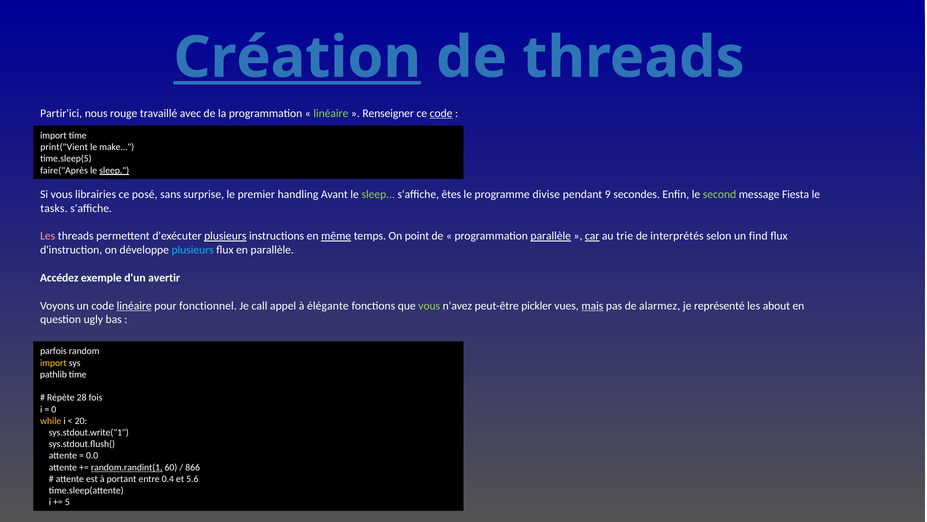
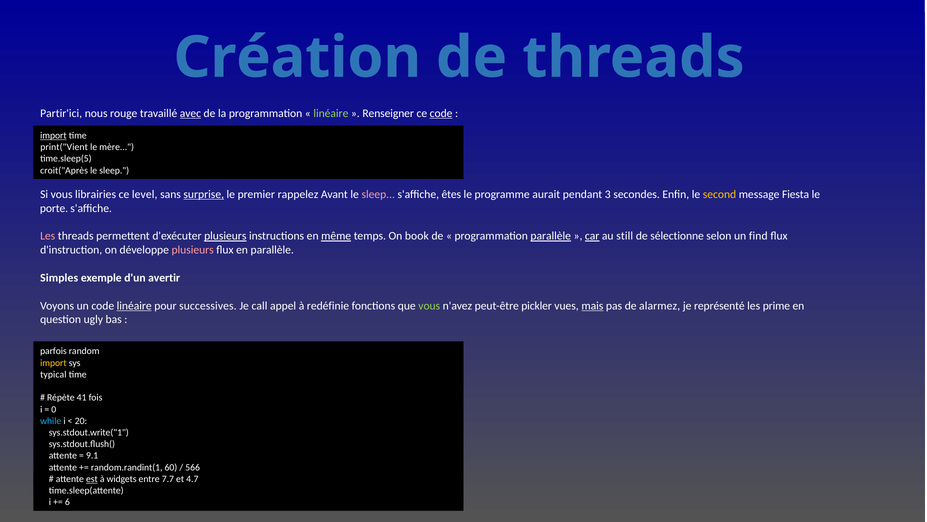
Création underline: present -> none
avec underline: none -> present
import at (53, 135) underline: none -> present
make: make -> mère
faire("Après: faire("Après -> croit("Après
sleep at (114, 170) underline: present -> none
posé: posé -> level
surprise underline: none -> present
handling: handling -> rappelez
sleep at (378, 194) colour: light green -> pink
divise: divise -> aurait
9: 9 -> 3
second colour: light green -> yellow
tasks: tasks -> porte
point: point -> book
trie: trie -> still
interprétés: interprétés -> sélectionne
plusieurs at (193, 250) colour: light blue -> pink
Accédez: Accédez -> Simples
fonctionnel: fonctionnel -> successives
élégante: élégante -> redéfinie
about: about -> prime
pathlib: pathlib -> typical
28: 28 -> 41
while colour: yellow -> light blue
0.0: 0.0 -> 9.1
random.randint(1 underline: present -> none
866: 866 -> 566
est underline: none -> present
portant: portant -> widgets
0.4: 0.4 -> 7.7
5.6: 5.6 -> 4.7
5: 5 -> 6
